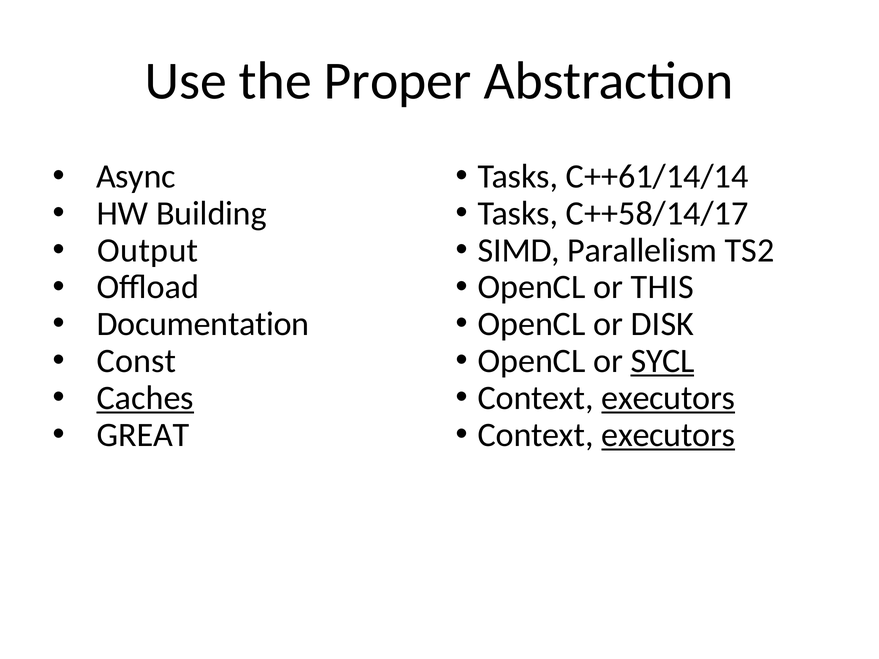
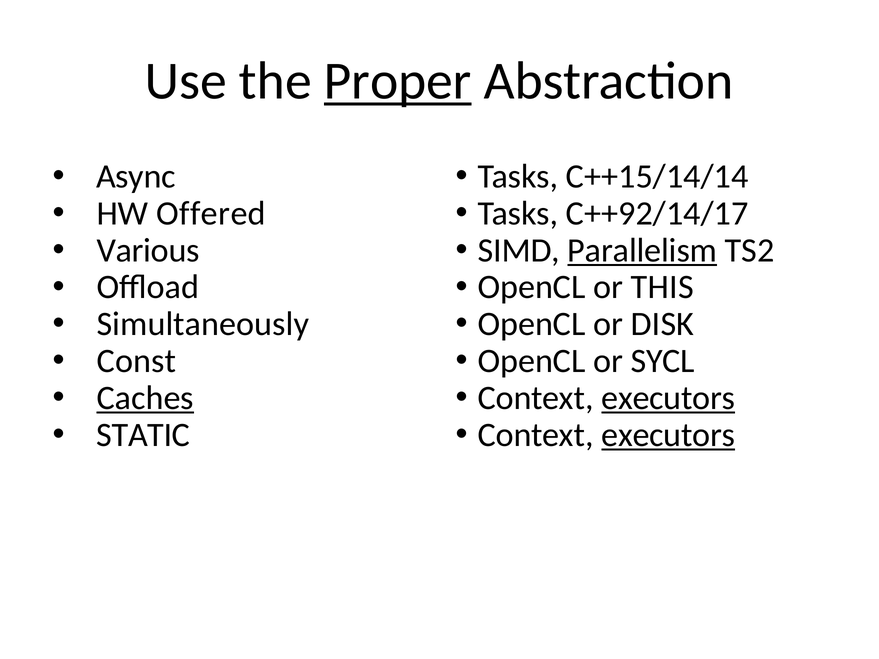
Proper underline: none -> present
C++61/14/14: C++61/14/14 -> C++15/14/14
Building: Building -> Offered
C++58/14/17: C++58/14/17 -> C++92/14/17
Output: Output -> Various
Parallelism underline: none -> present
Documentation: Documentation -> Simultaneously
SYCL underline: present -> none
GREAT: GREAT -> STATIC
